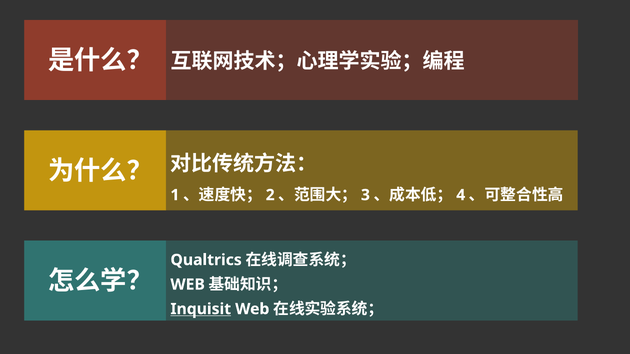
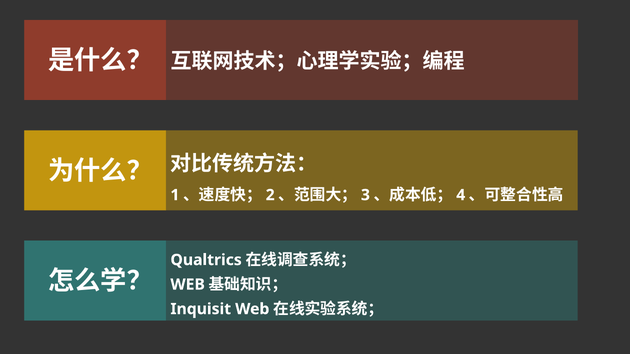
Inquisit underline: present -> none
